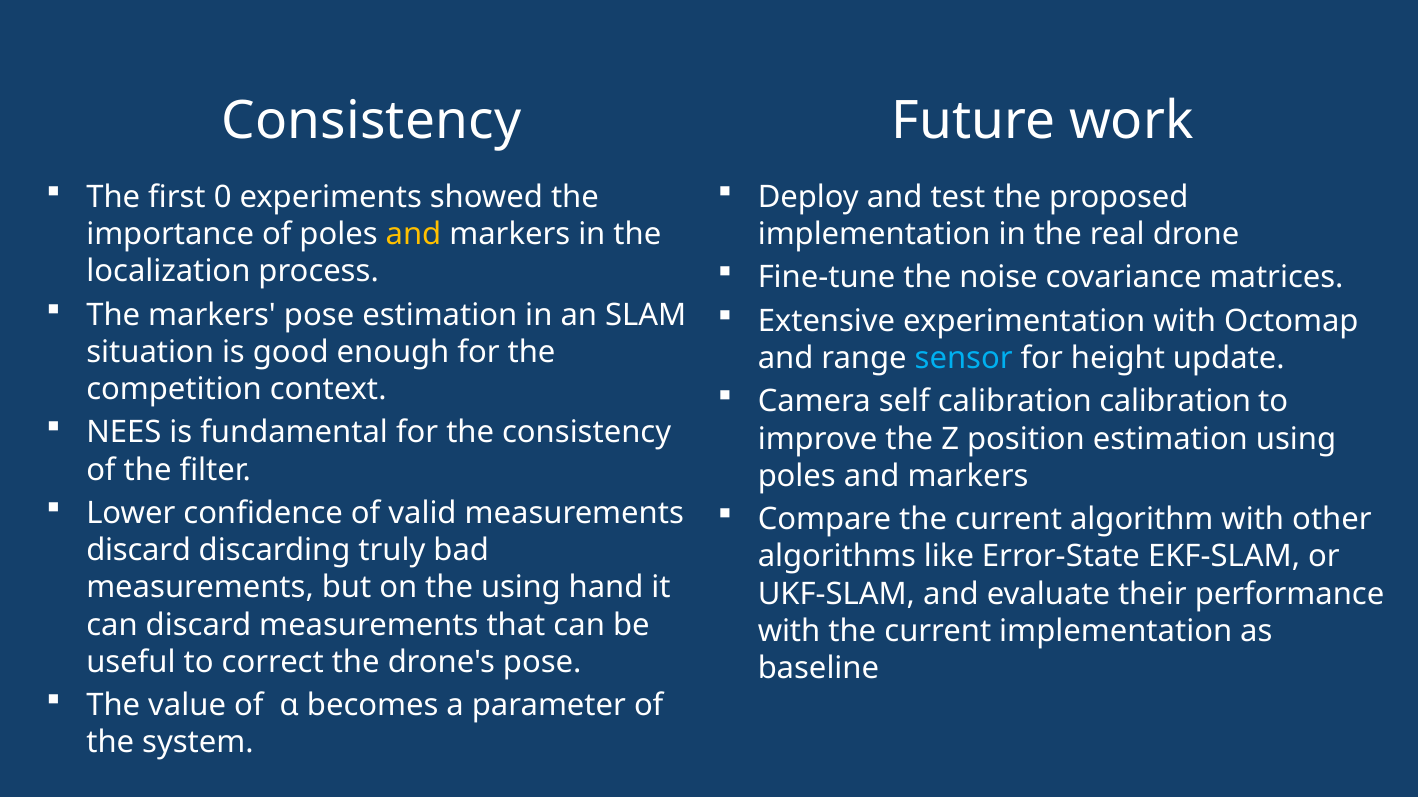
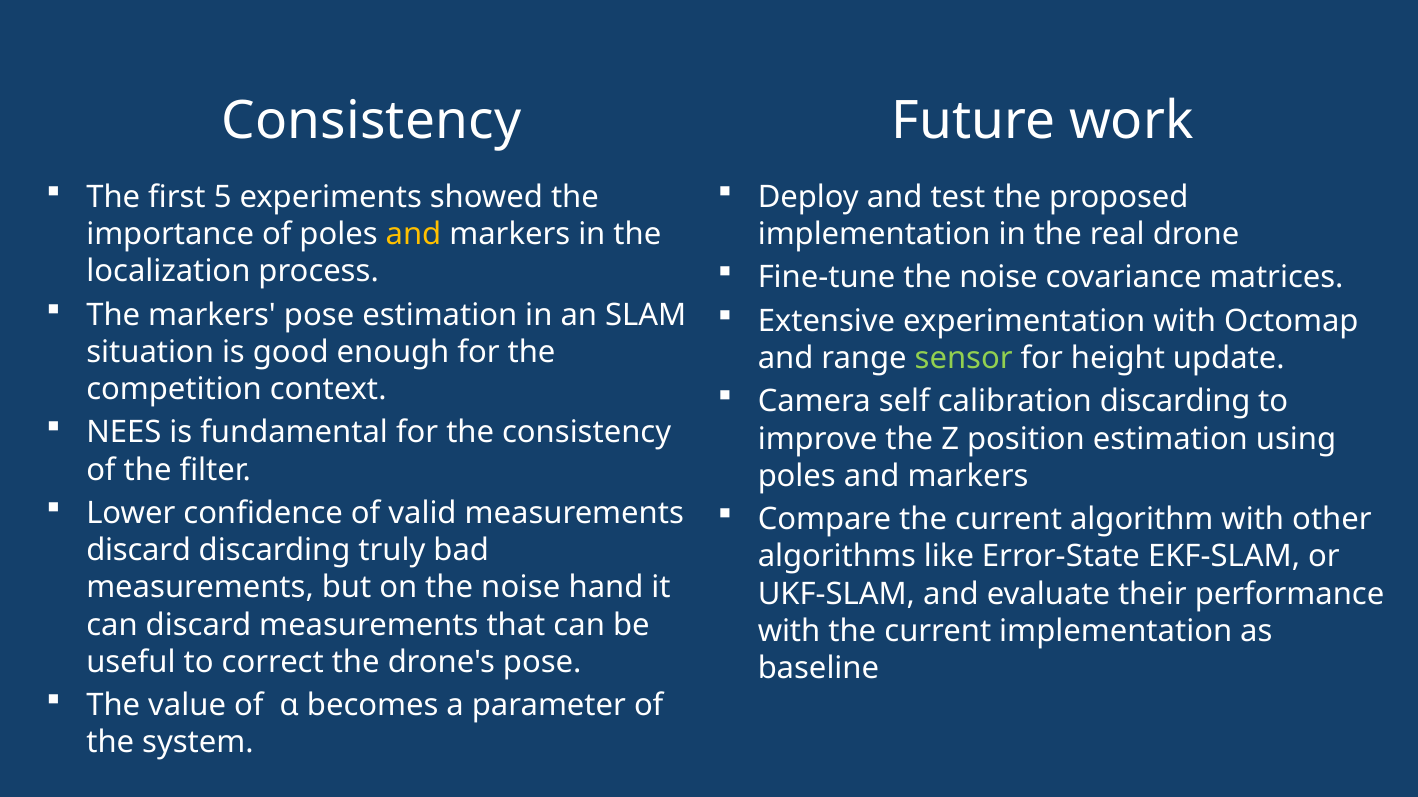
0: 0 -> 5
sensor colour: light blue -> light green
calibration calibration: calibration -> discarding
on the using: using -> noise
